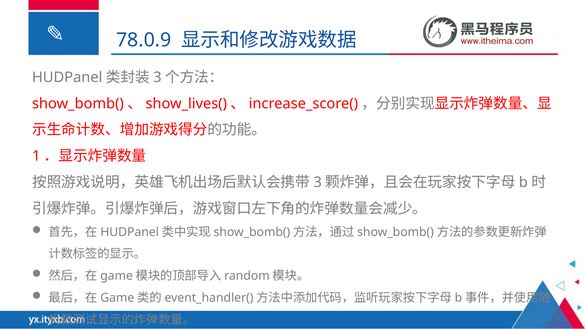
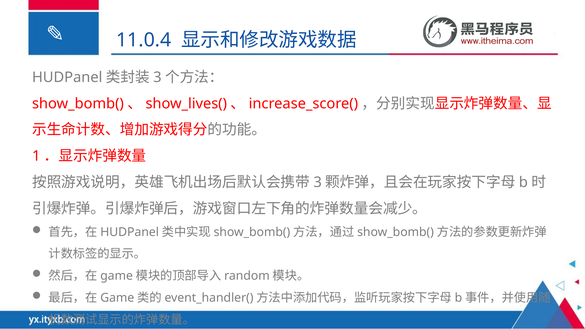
78.0.9: 78.0.9 -> 11.0.4
